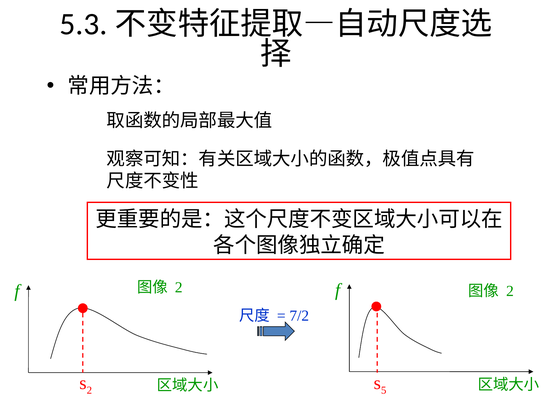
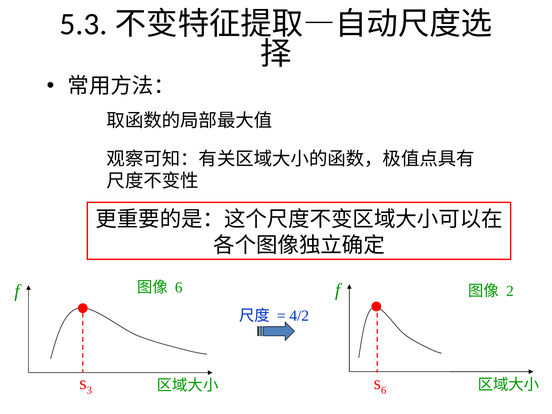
2 at (179, 287): 2 -> 6
7/2: 7/2 -> 4/2
2 at (89, 390): 2 -> 3
5 at (384, 390): 5 -> 6
